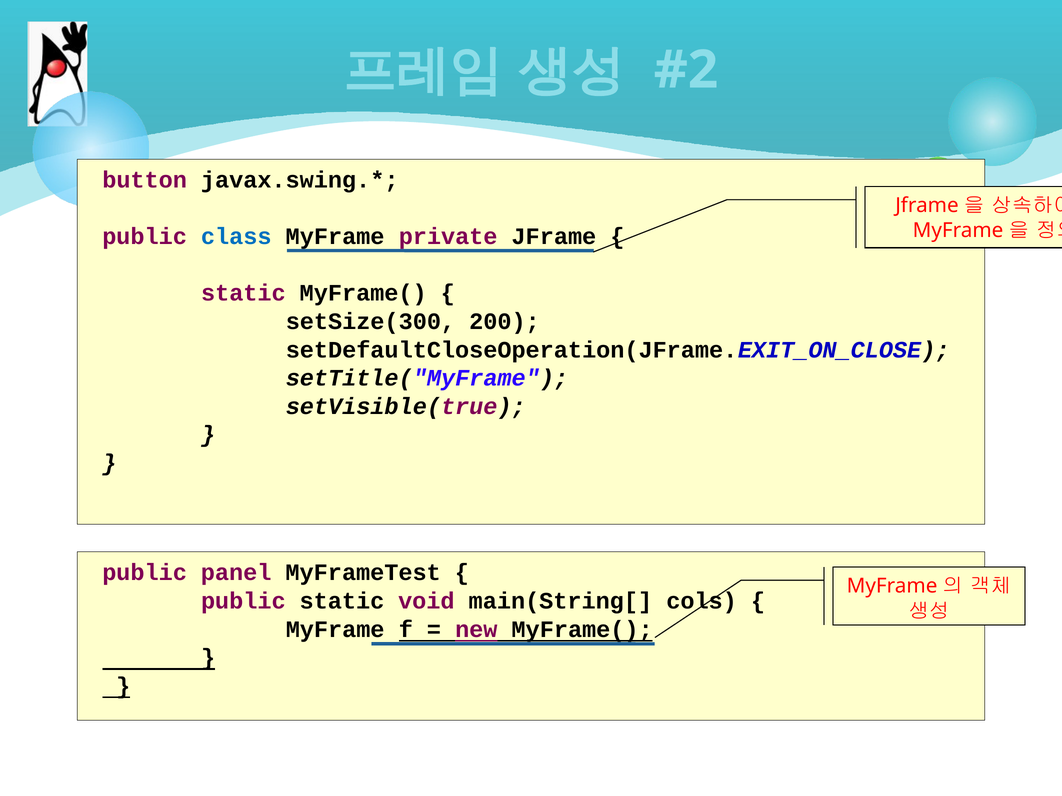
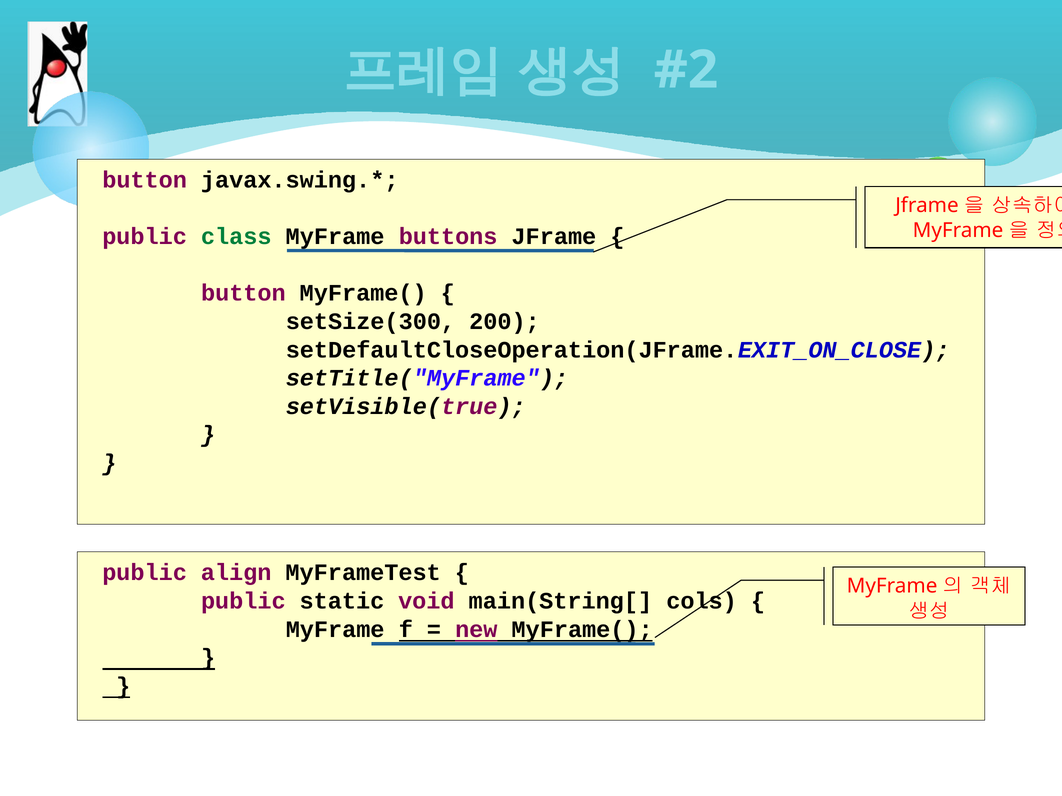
class colour: blue -> green
private: private -> buttons
static at (243, 293): static -> button
panel: panel -> align
